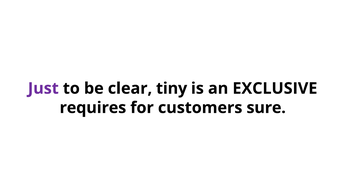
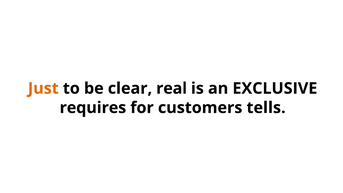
Just colour: purple -> orange
tiny: tiny -> real
sure: sure -> tells
